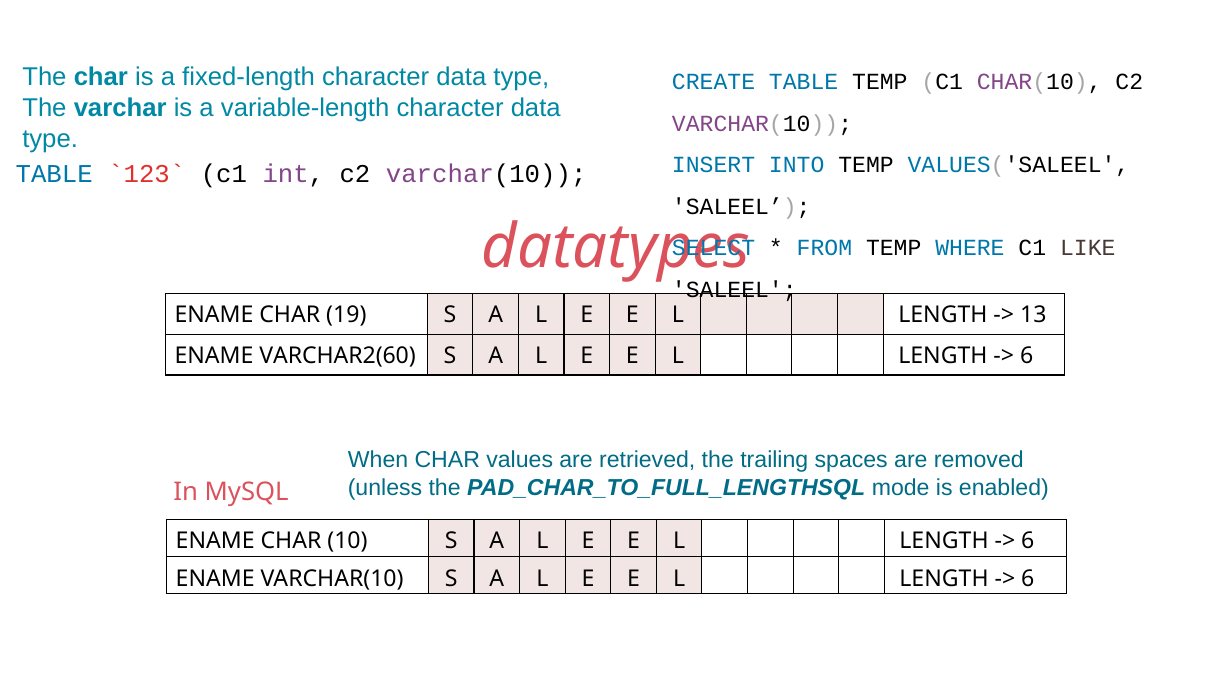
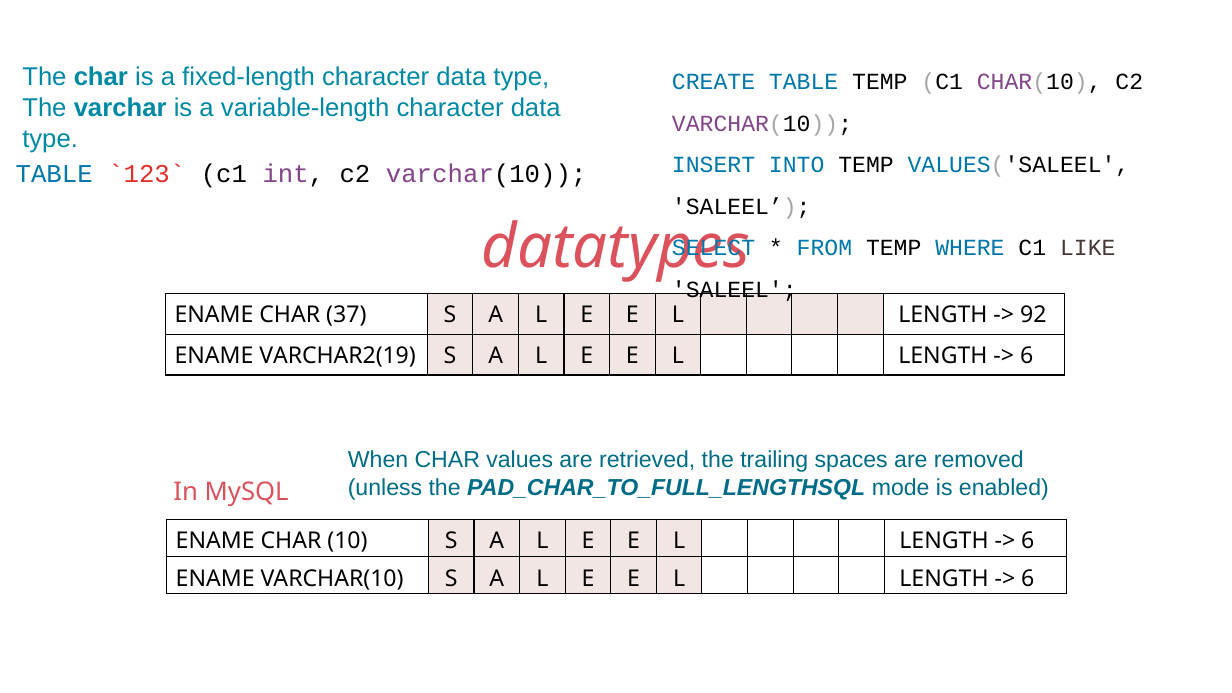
19: 19 -> 37
13: 13 -> 92
VARCHAR2(60: VARCHAR2(60 -> VARCHAR2(19
